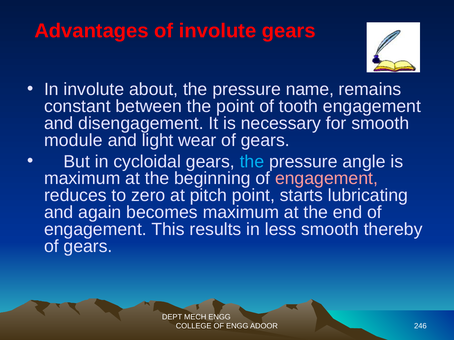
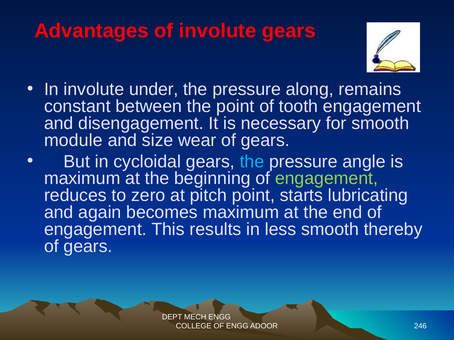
about: about -> under
name: name -> along
light: light -> size
engagement at (326, 179) colour: pink -> light green
